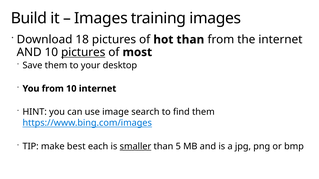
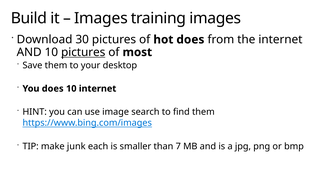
18: 18 -> 30
hot than: than -> does
You from: from -> does
best: best -> junk
smaller underline: present -> none
5: 5 -> 7
